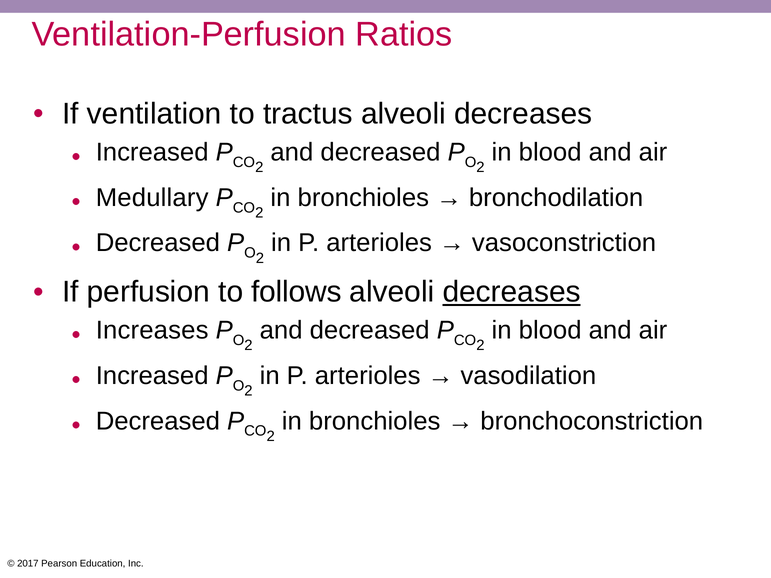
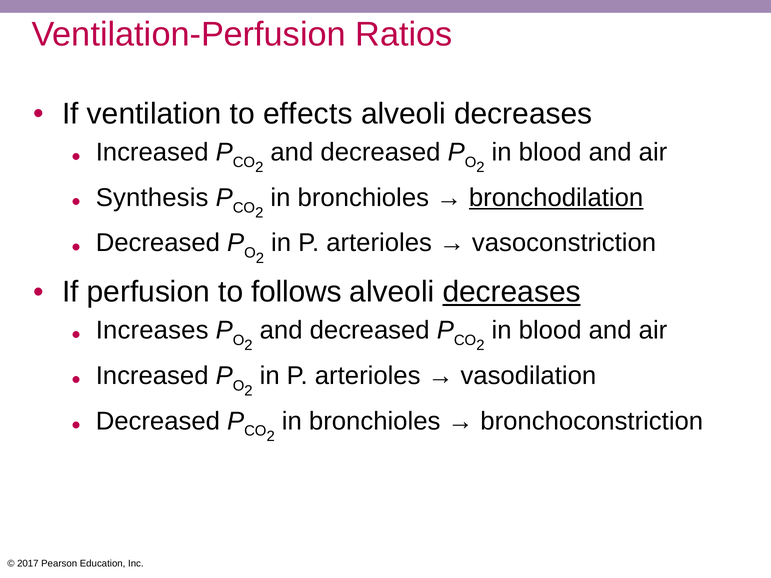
tractus: tractus -> effects
bronchodilation underline: none -> present
Medullary: Medullary -> Synthesis
